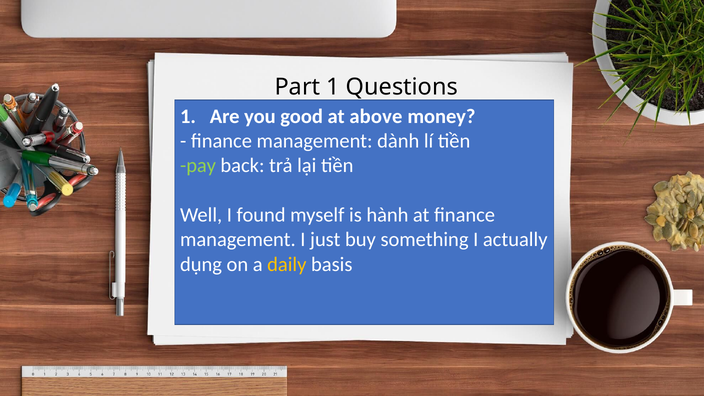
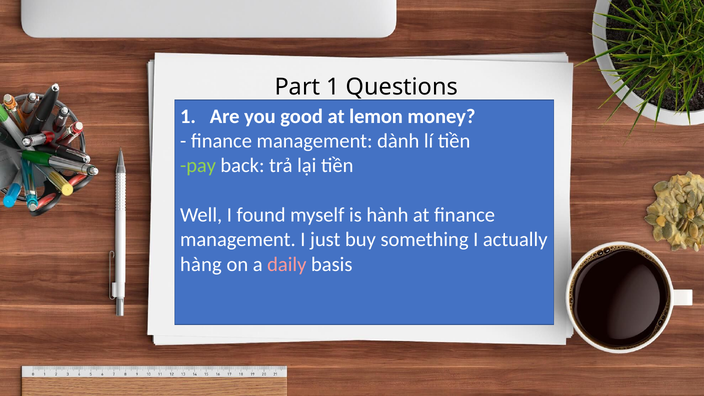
above: above -> lemon
dụng: dụng -> hàng
daily colour: yellow -> pink
